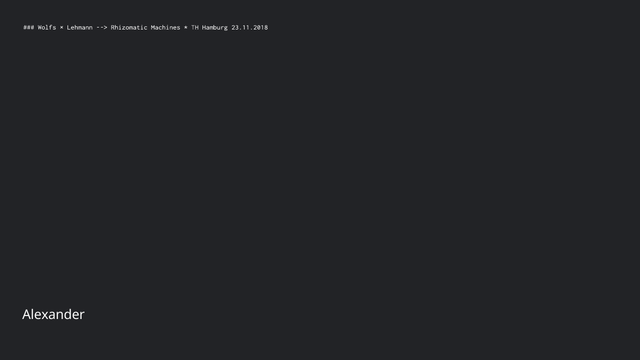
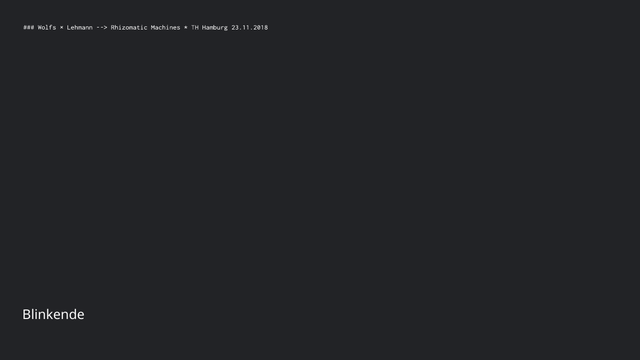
Alexander: Alexander -> Blinkende
